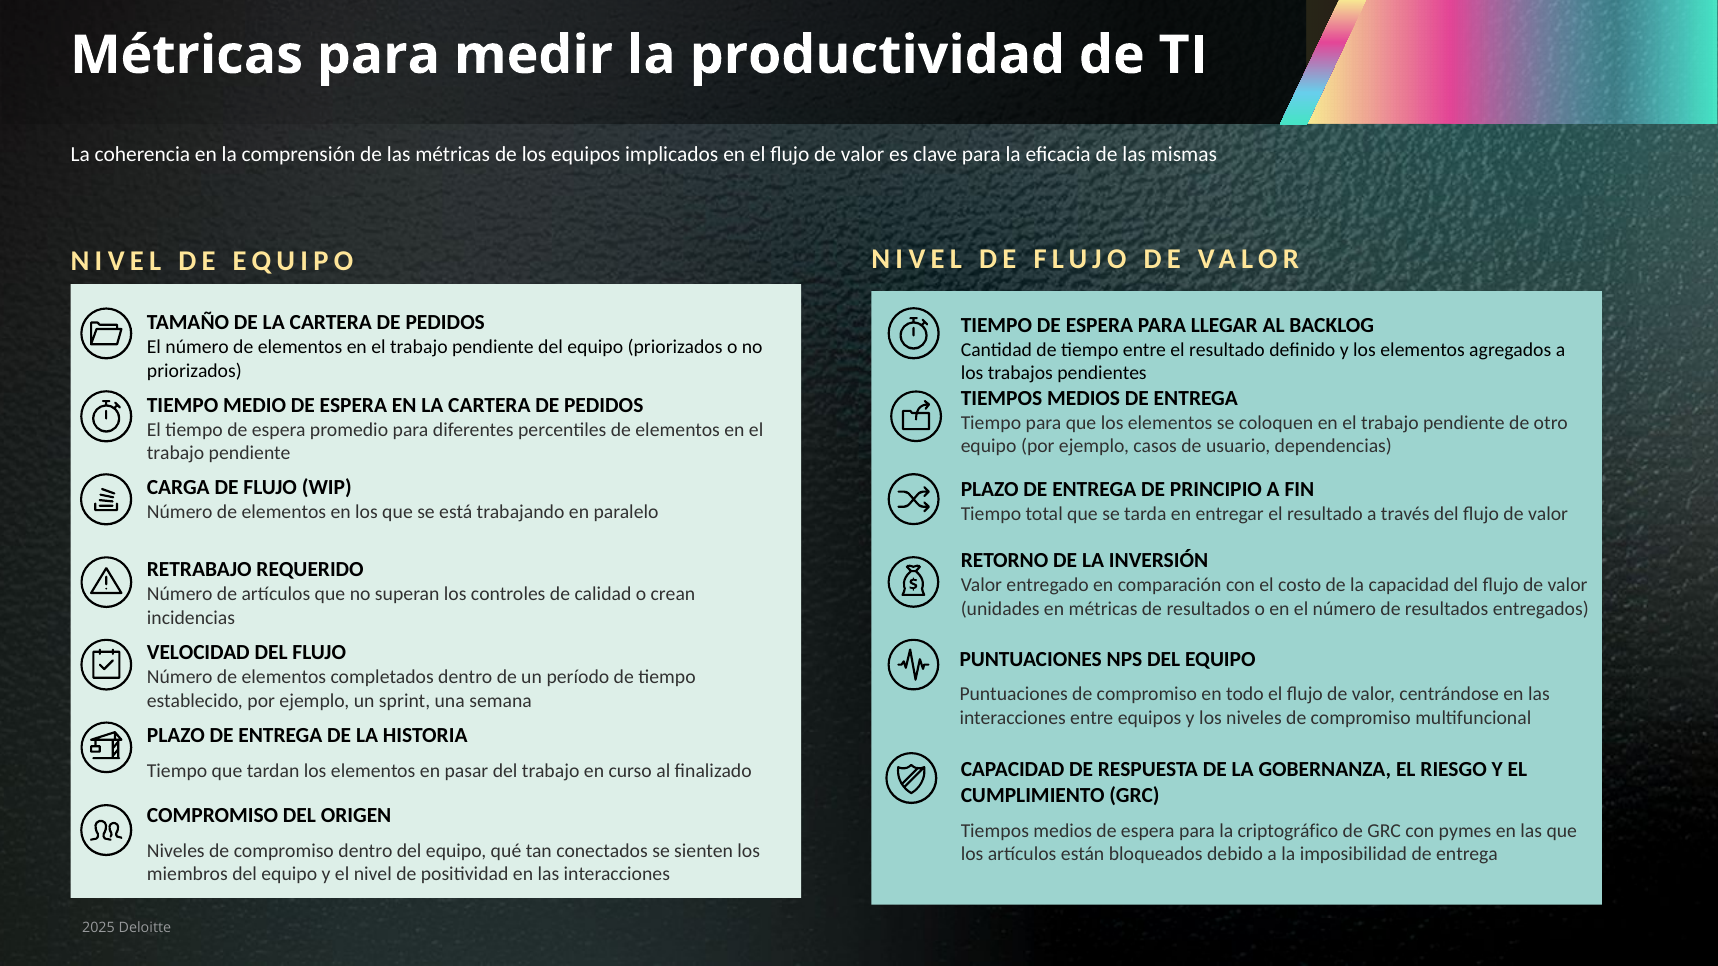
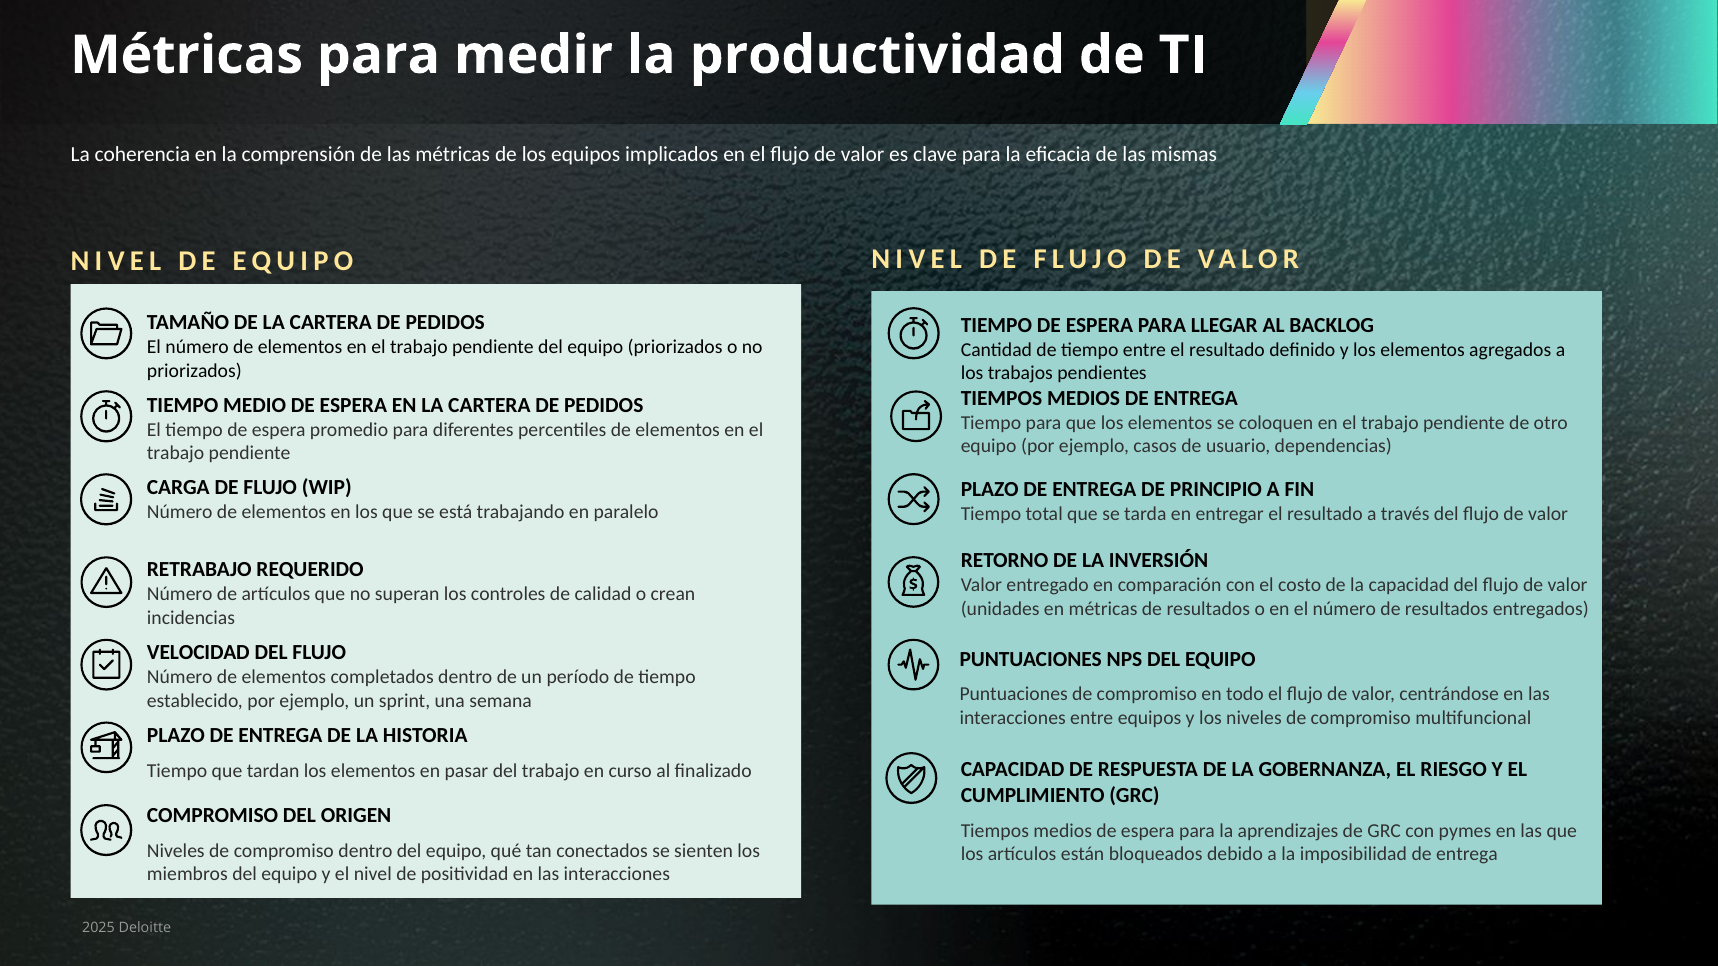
criptográfico: criptográfico -> aprendizajes
